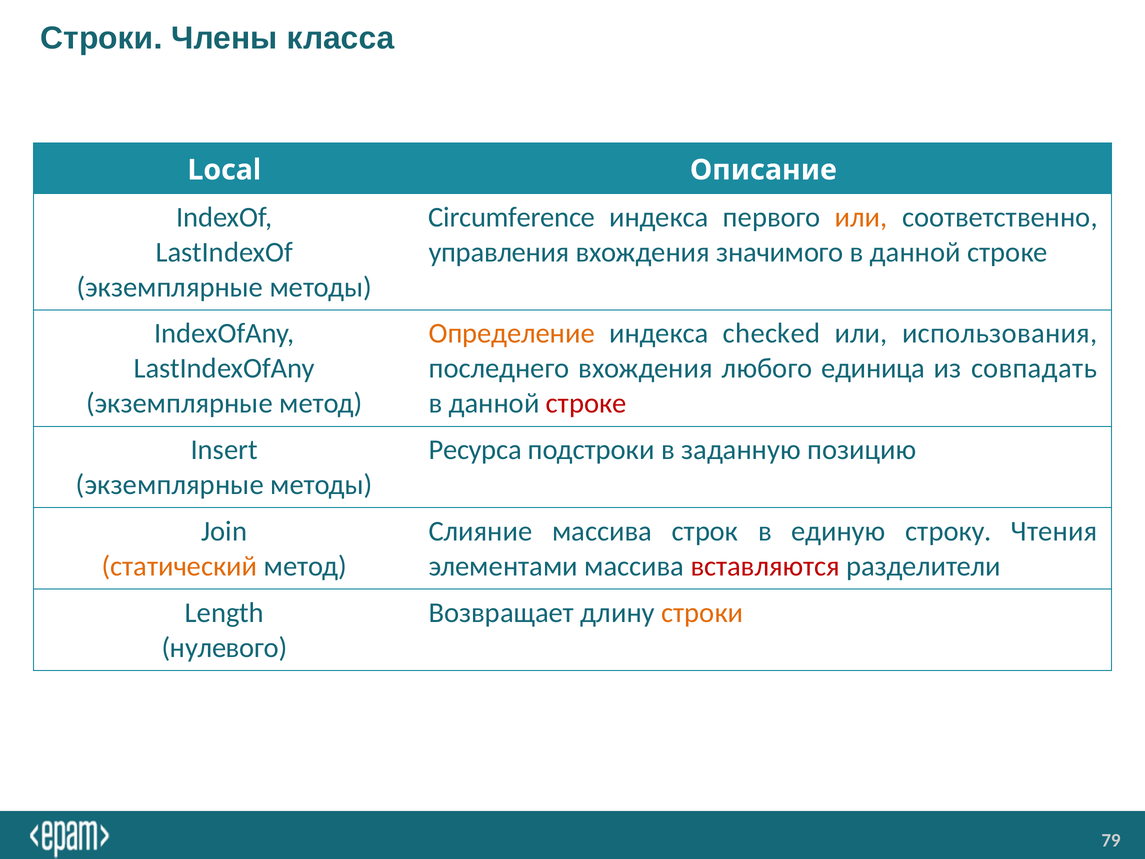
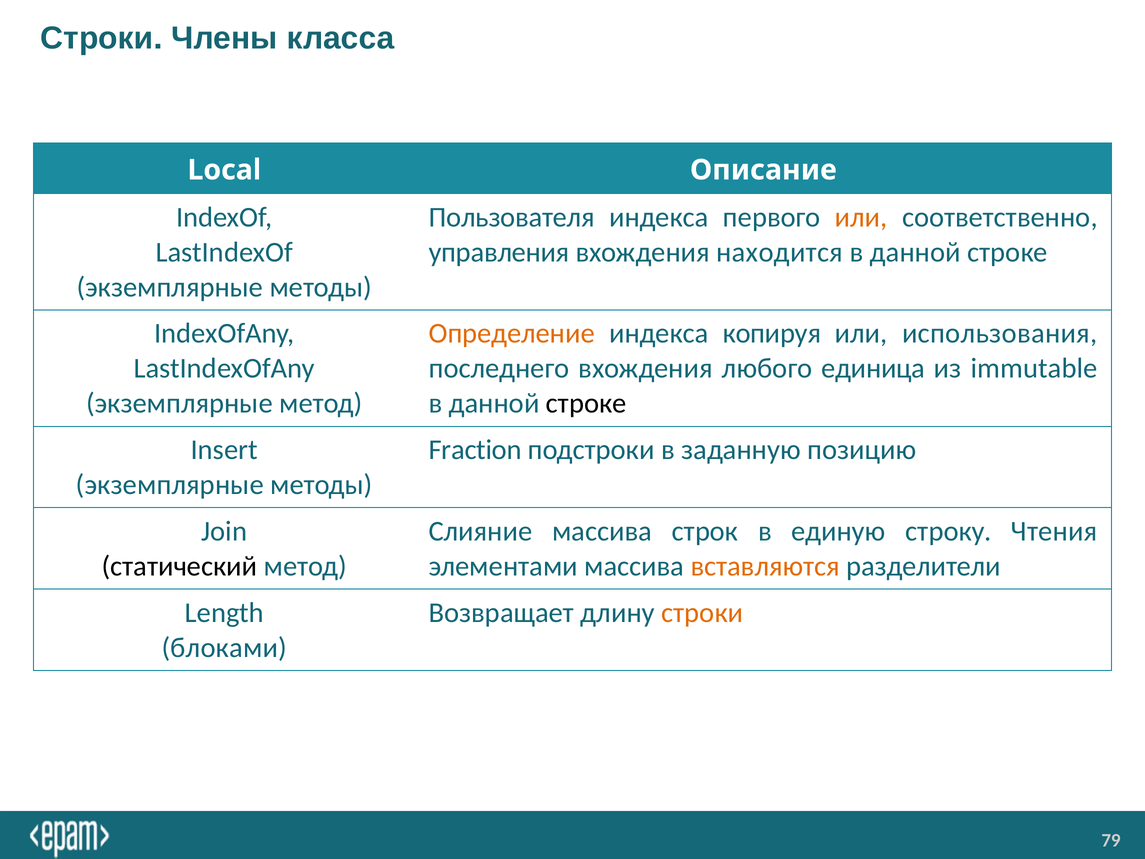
Circumference: Circumference -> Пользователя
значимого: значимого -> находится
checked: checked -> копируя
совпадать: совпадать -> immutable
строке at (586, 403) colour: red -> black
Ресурса: Ресурса -> Fraction
статический colour: orange -> black
вставляются colour: red -> orange
нулевого: нулевого -> блоками
